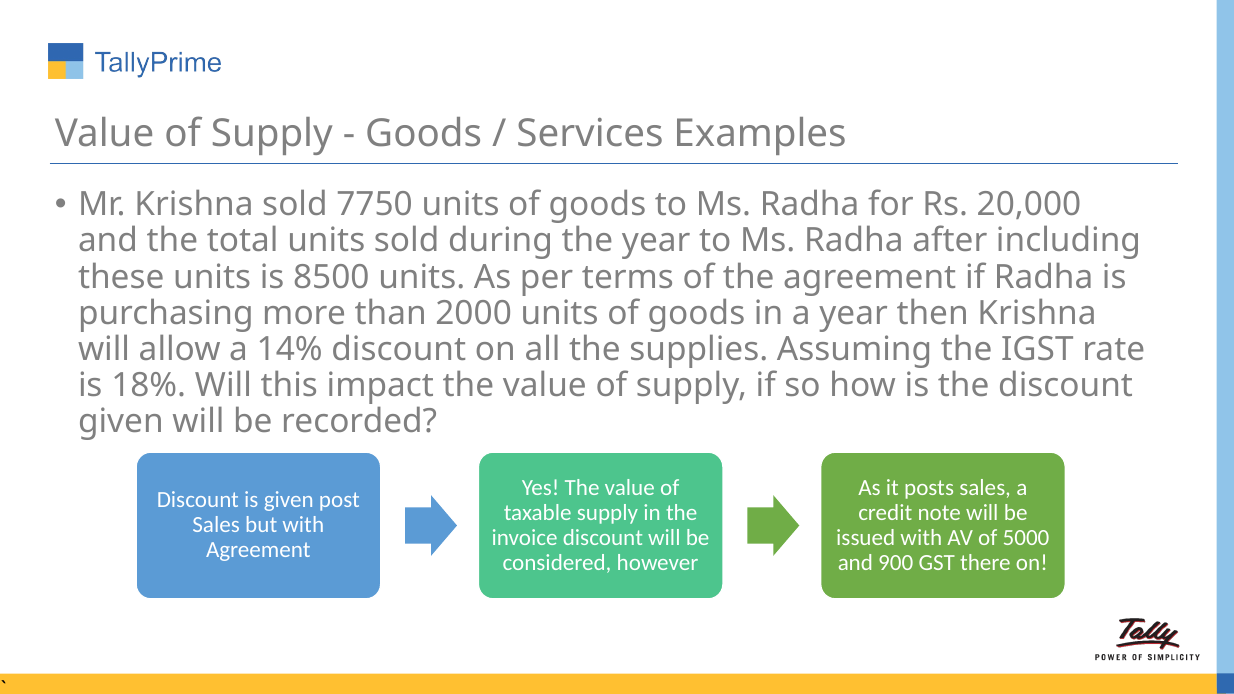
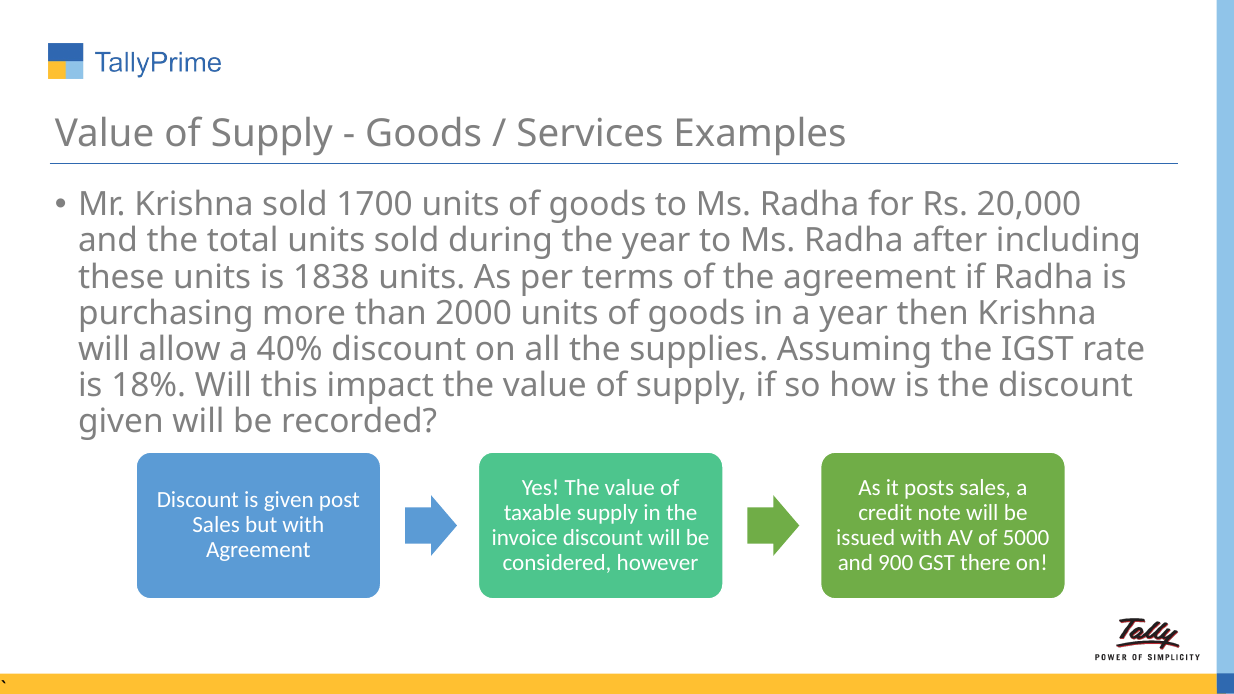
7750: 7750 -> 1700
8500: 8500 -> 1838
14%: 14% -> 40%
